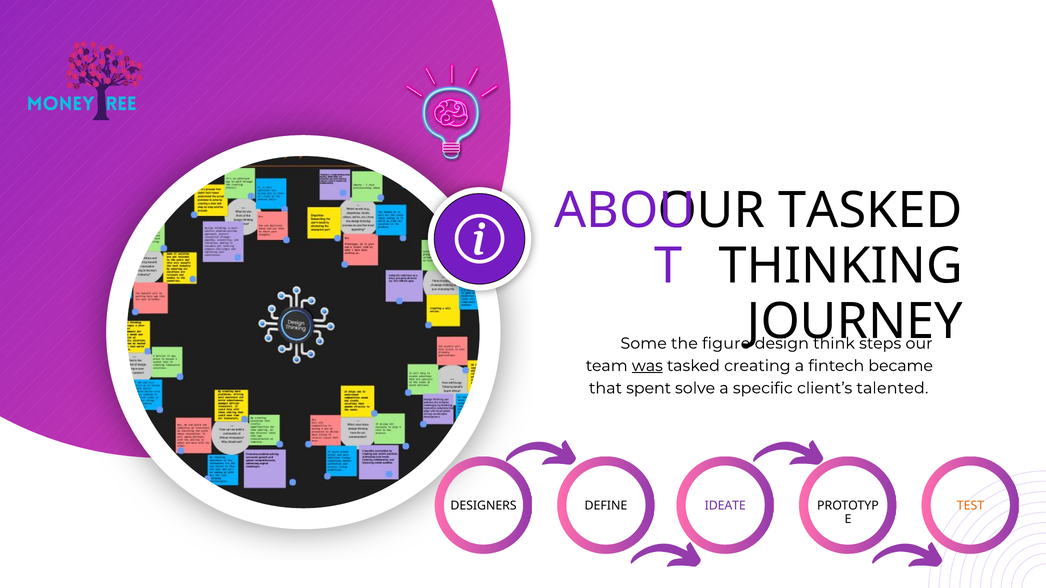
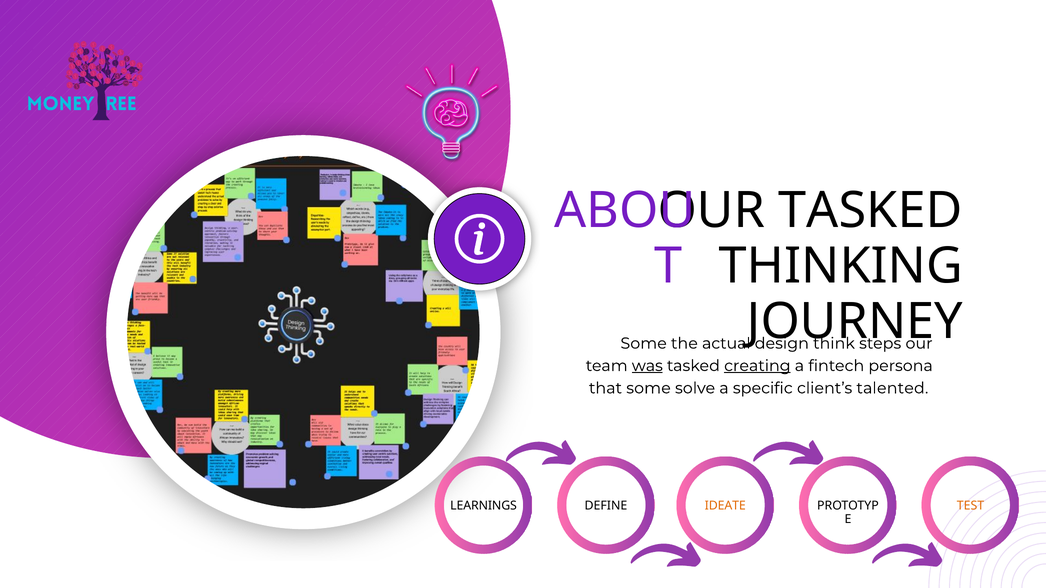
figure: figure -> actual
creating underline: none -> present
became: became -> persona
that spent: spent -> some
DESIGNERS: DESIGNERS -> LEARNINGS
IDEATE colour: purple -> orange
